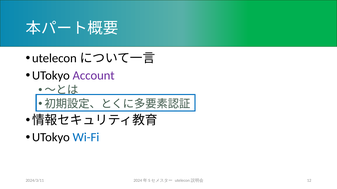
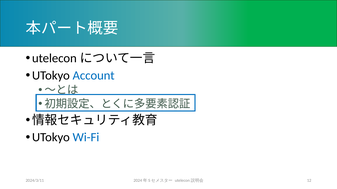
Account colour: purple -> blue
